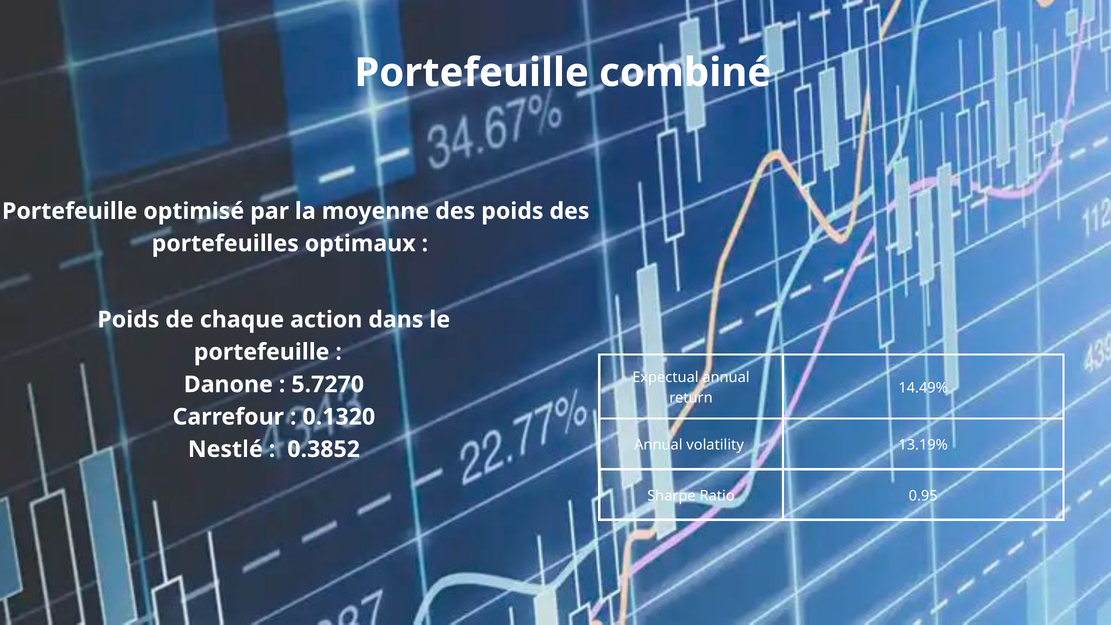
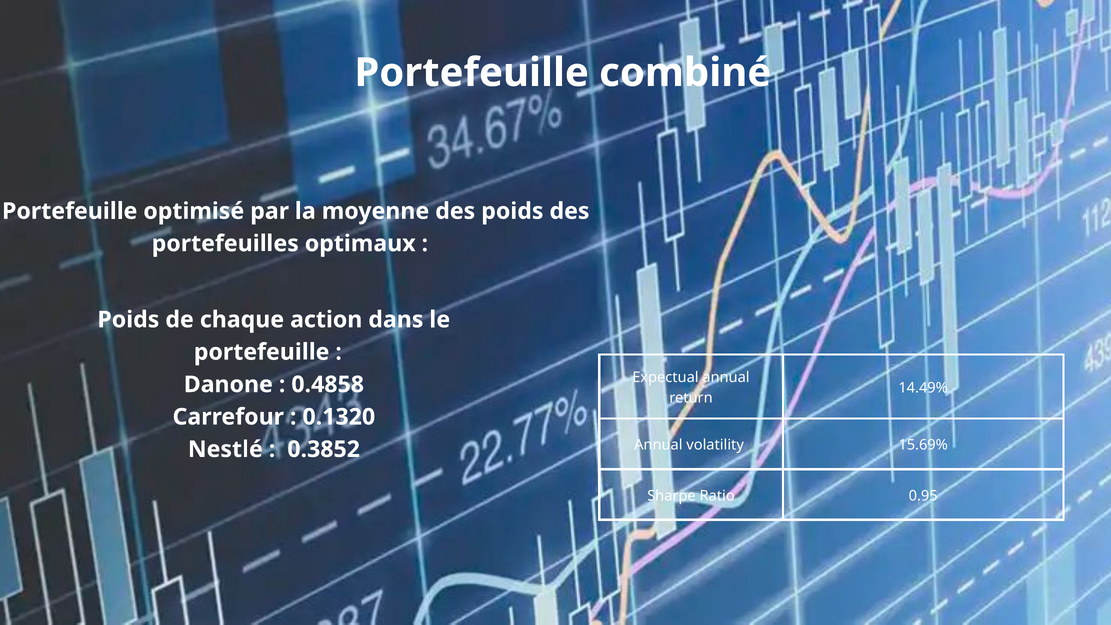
5.7270: 5.7270 -> 0.4858
13.19%: 13.19% -> 15.69%
